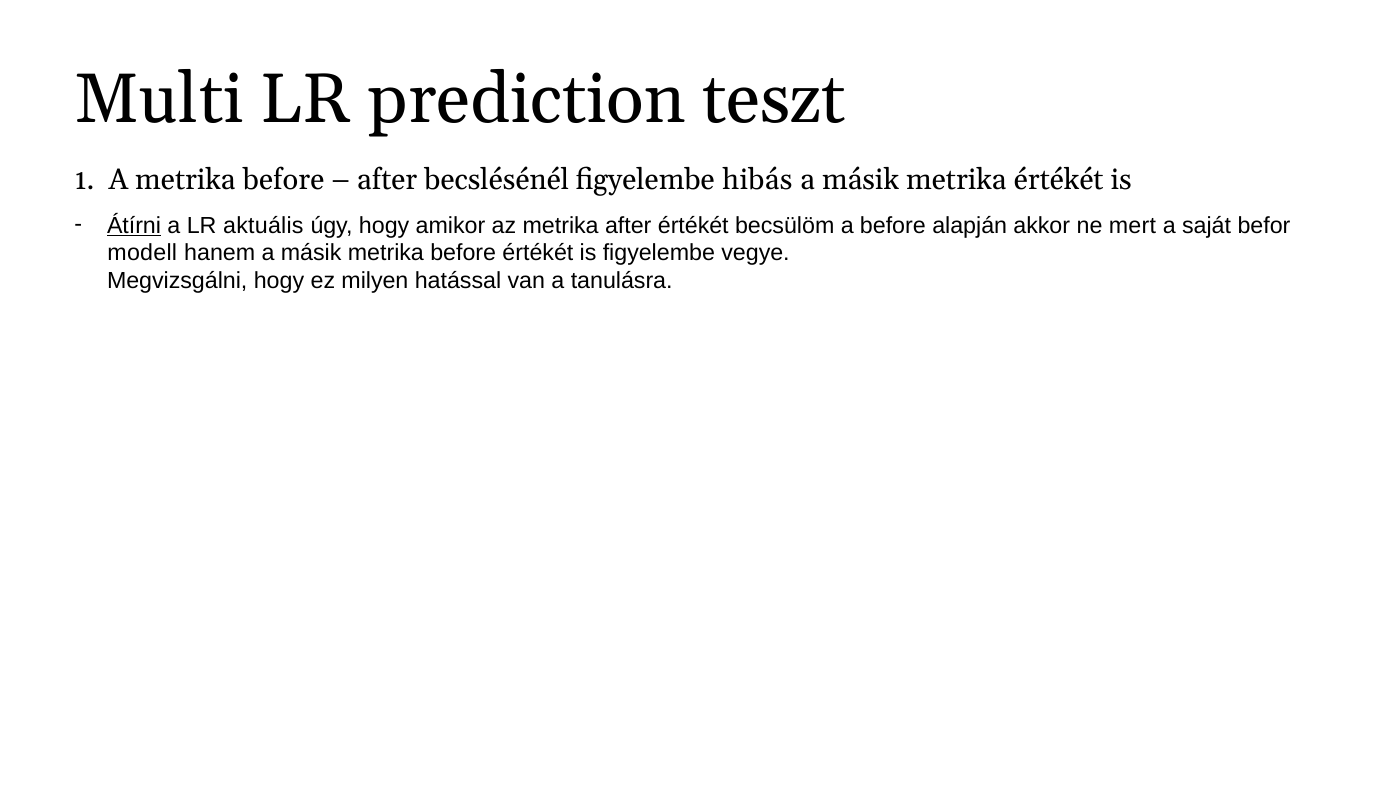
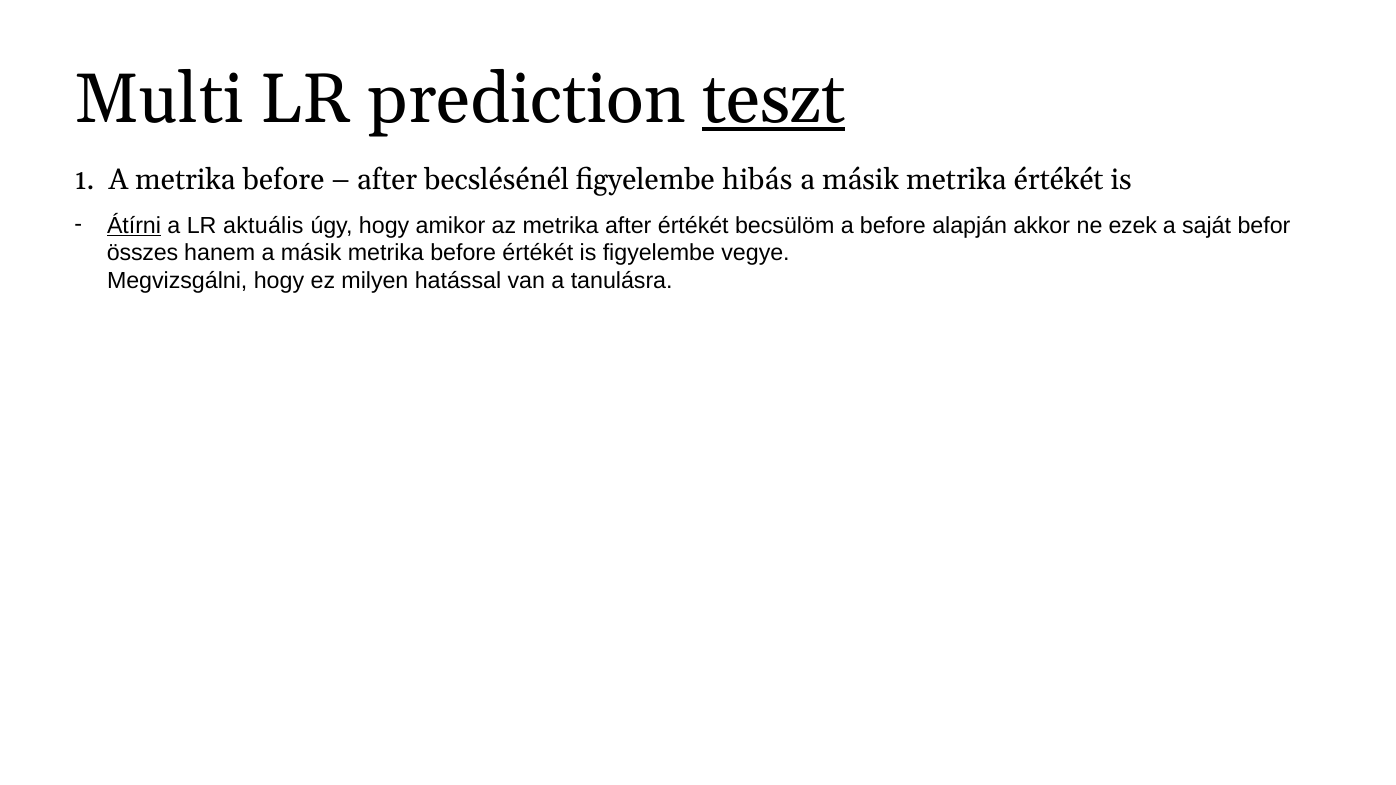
teszt underline: none -> present
mert: mert -> ezek
modell: modell -> összes
